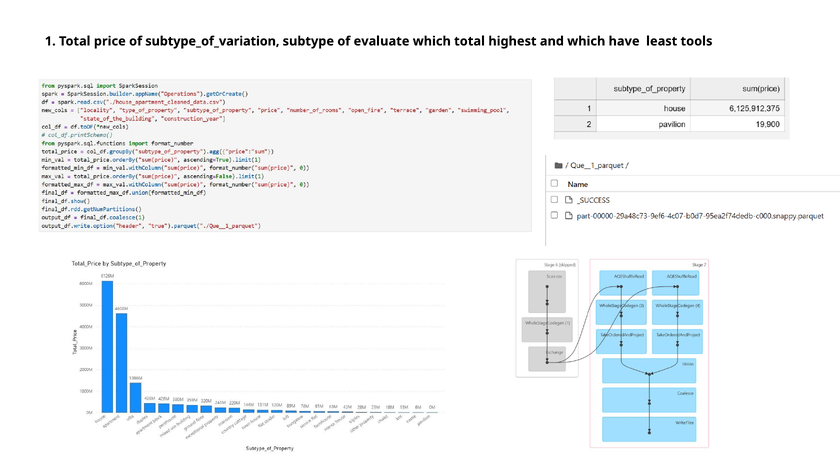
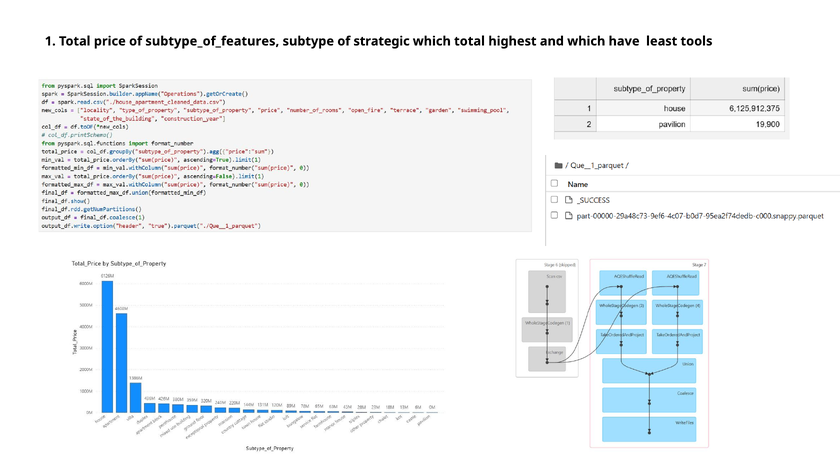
subtype_of_variation: subtype_of_variation -> subtype_of_features
evaluate: evaluate -> strategic
